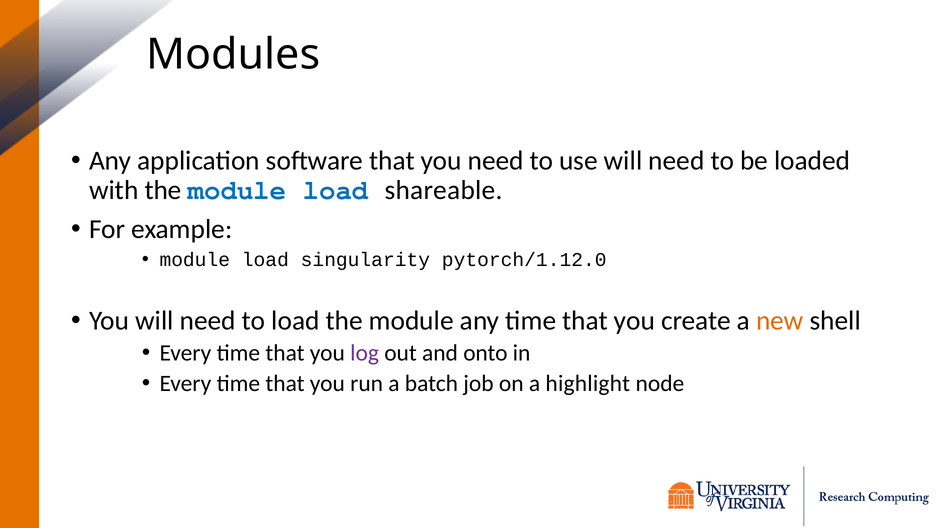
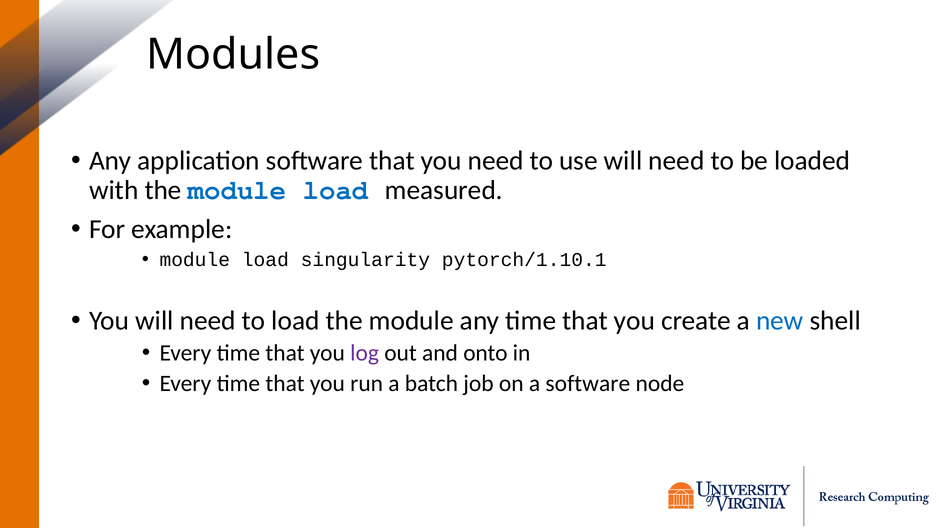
shareable: shareable -> measured
pytorch/1.12.0: pytorch/1.12.0 -> pytorch/1.10.1
new colour: orange -> blue
a highlight: highlight -> software
